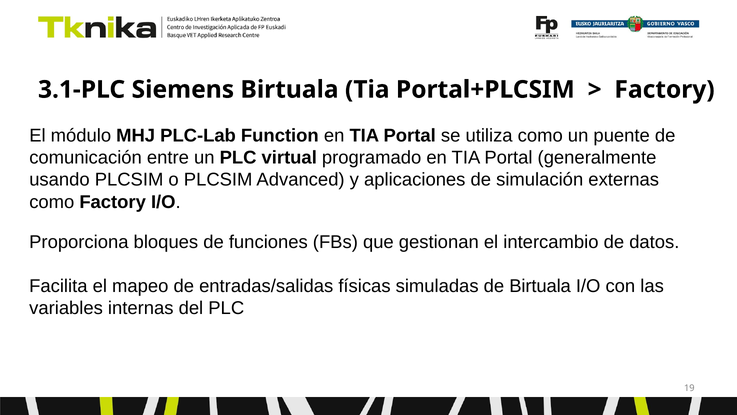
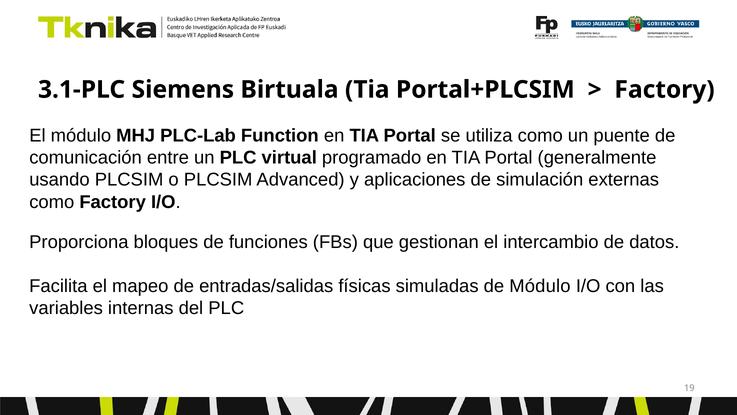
de Birtuala: Birtuala -> Módulo
